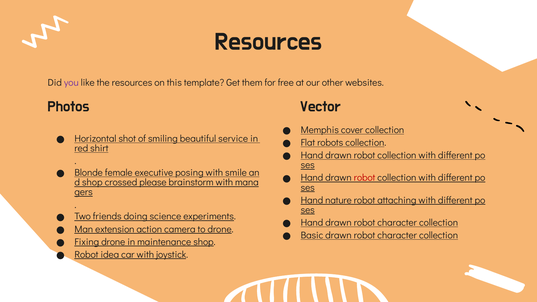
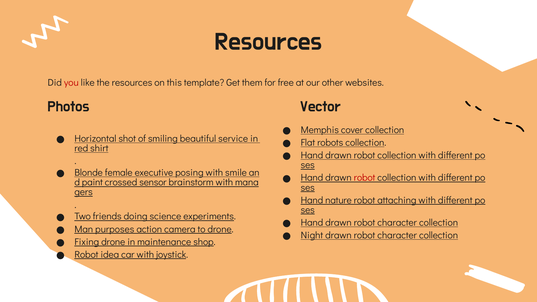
you colour: purple -> red
shop at (92, 182): shop -> paint
please: please -> sensor
extension: extension -> purposes
Basic: Basic -> Night
